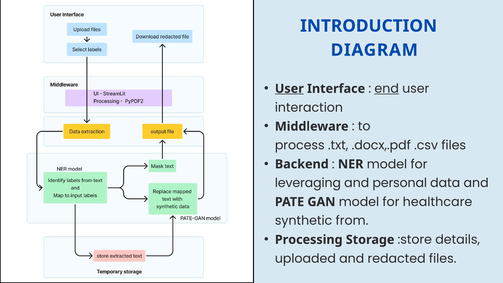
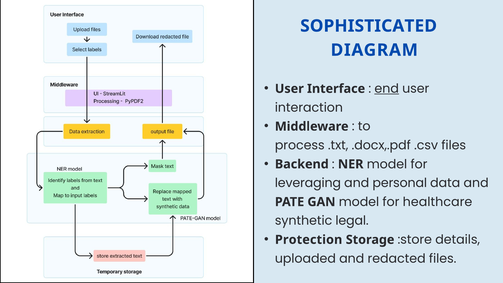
INTRODUCTION: INTRODUCTION -> SOPHISTICATED
User at (289, 89) underline: present -> none
from: from -> legal
Processing: Processing -> Protection
